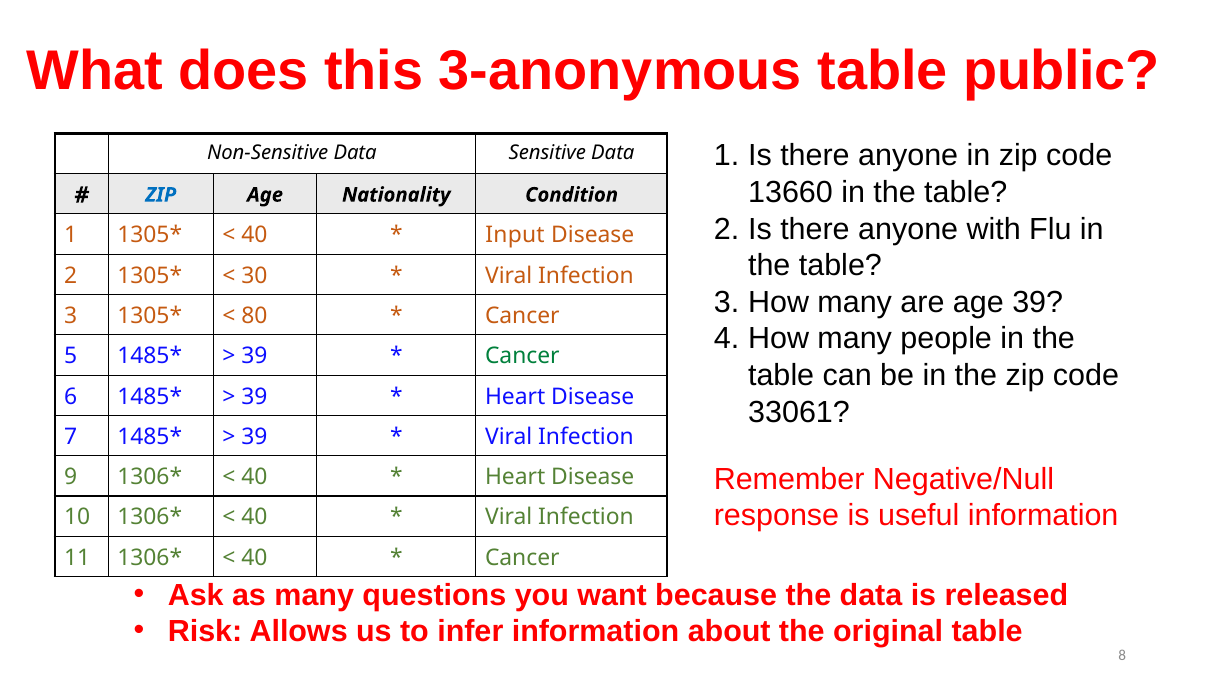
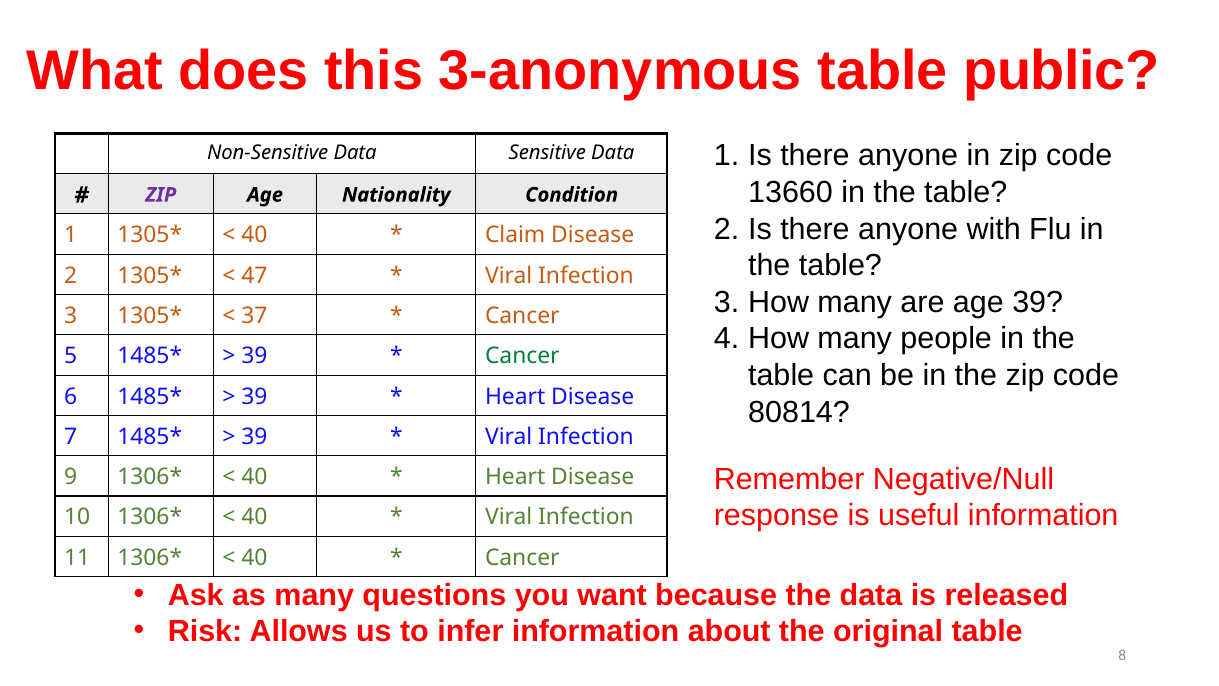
ZIP at (161, 195) colour: blue -> purple
Input: Input -> Claim
30: 30 -> 47
80: 80 -> 37
33061: 33061 -> 80814
